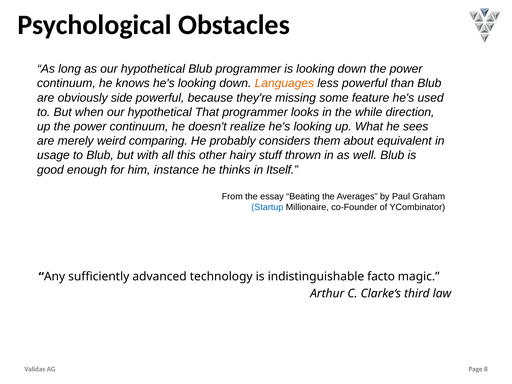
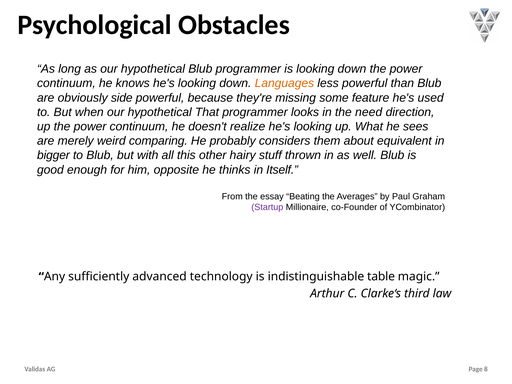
while: while -> need
usage: usage -> bigger
instance: instance -> opposite
Startup colour: blue -> purple
facto: facto -> table
